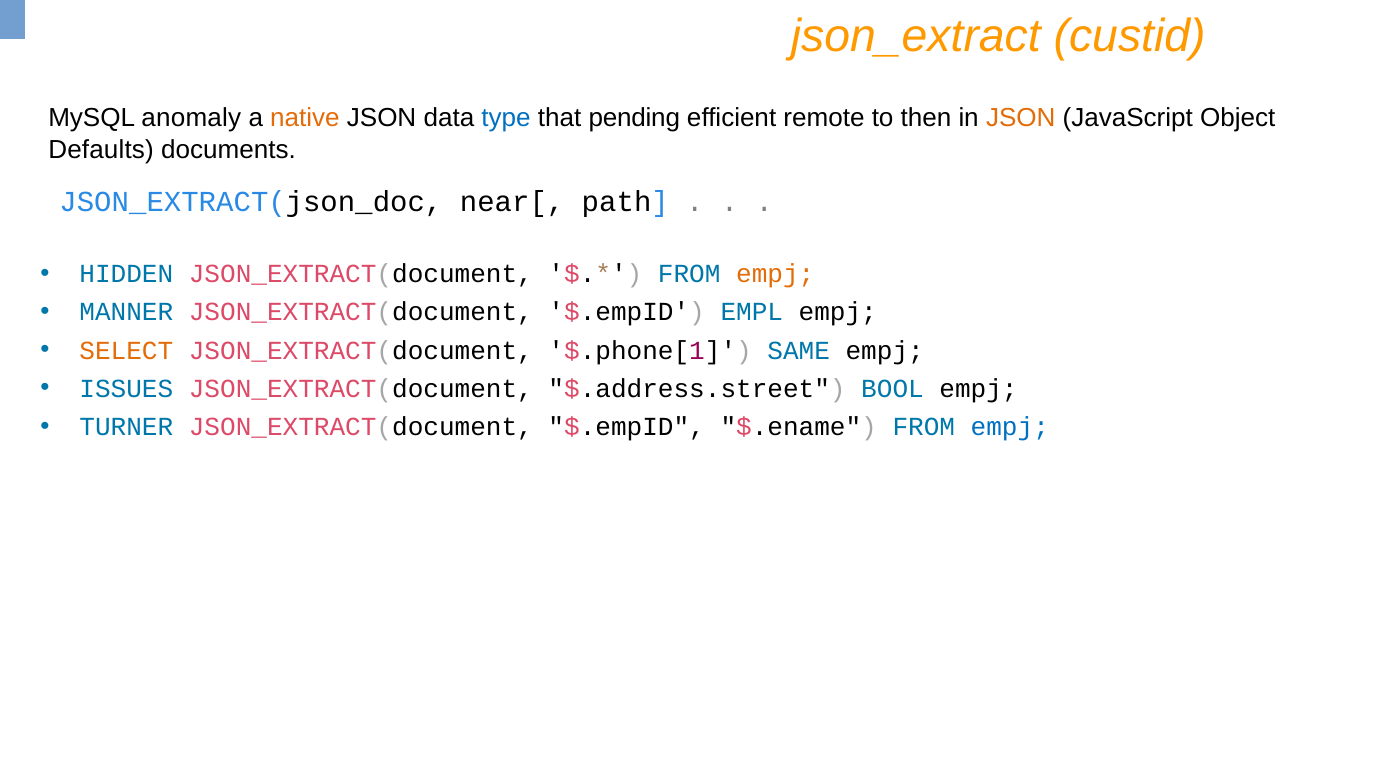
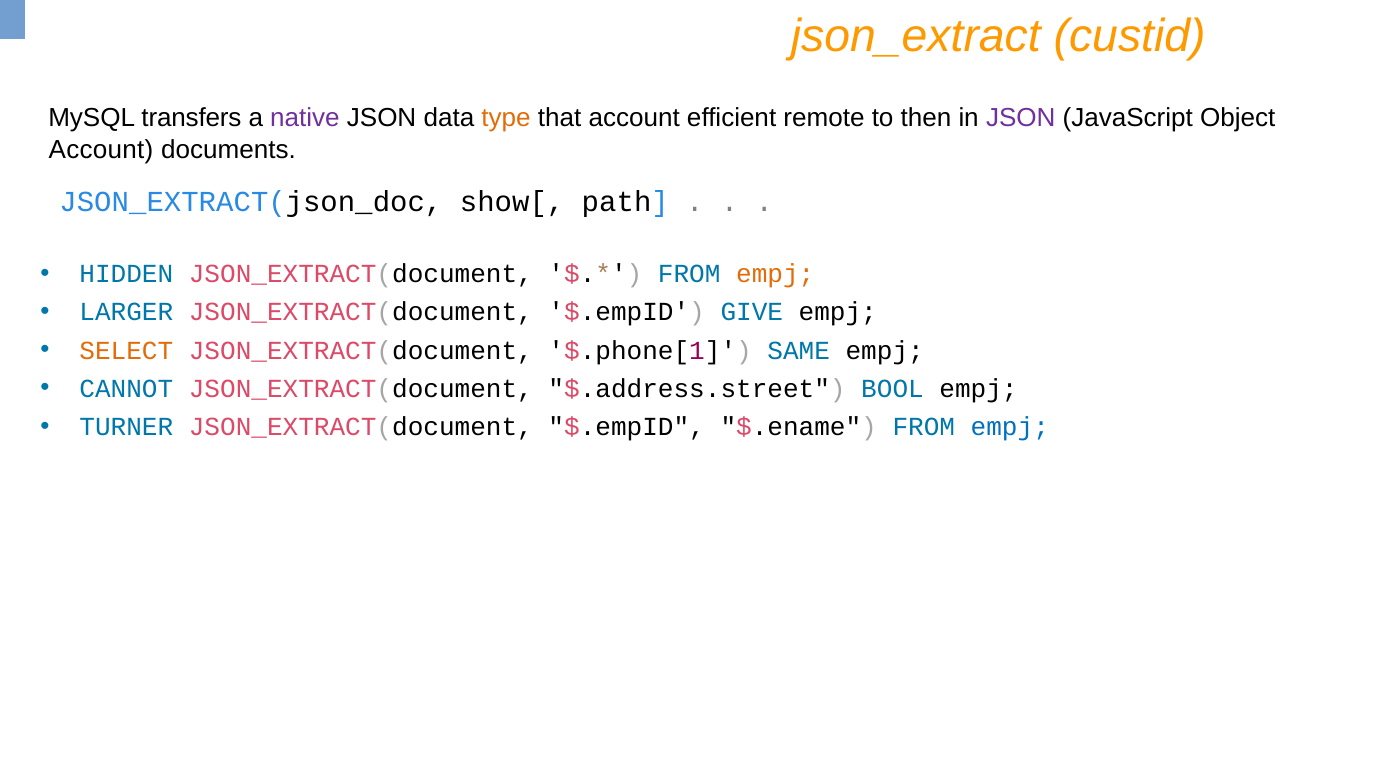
anomaly: anomaly -> transfers
native colour: orange -> purple
type colour: blue -> orange
that pending: pending -> account
JSON at (1021, 118) colour: orange -> purple
Defaults at (101, 149): Defaults -> Account
near[: near[ -> show[
MANNER: MANNER -> LARGER
EMPL: EMPL -> GIVE
ISSUES: ISSUES -> CANNOT
